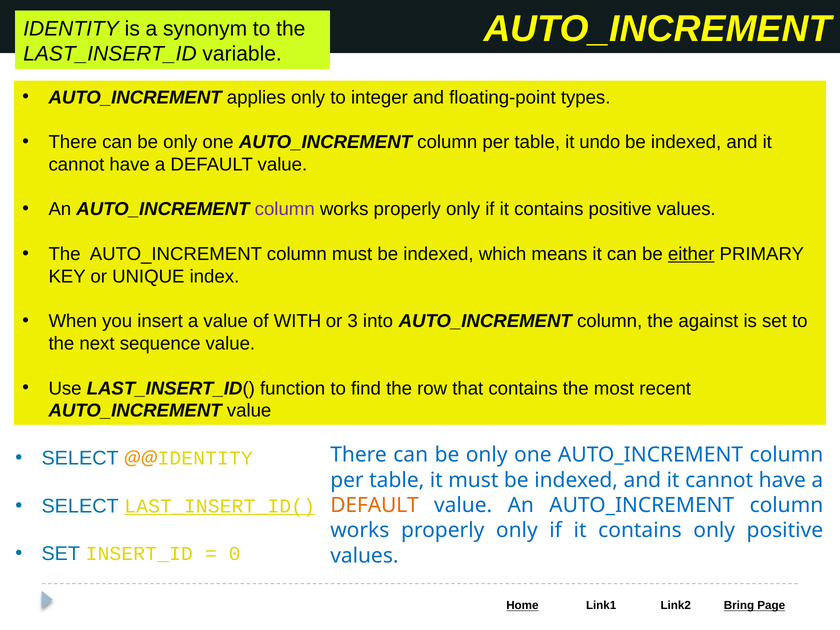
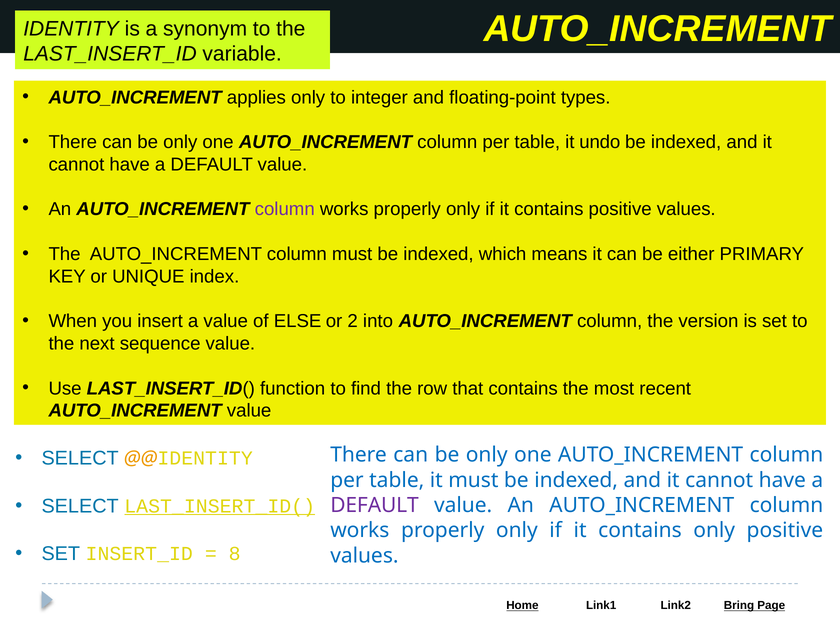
either underline: present -> none
WITH: WITH -> ELSE
3: 3 -> 2
against: against -> version
DEFAULT at (375, 505) colour: orange -> purple
0: 0 -> 8
